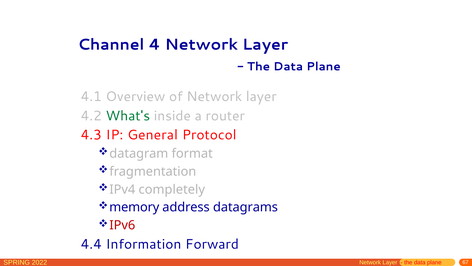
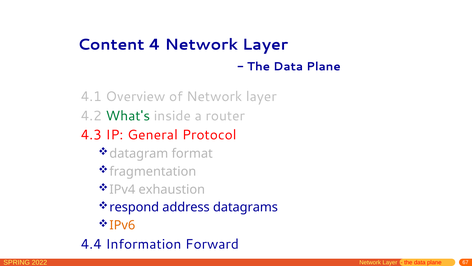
Channel: Channel -> Content
completely: completely -> exhaustion
memory: memory -> respond
IPv6 colour: red -> orange
